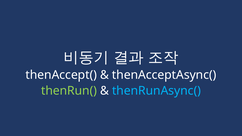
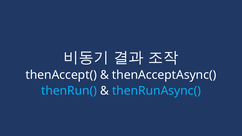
thenRun( colour: light green -> light blue
